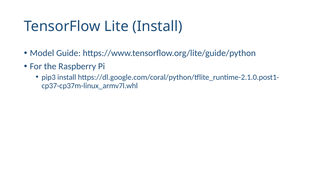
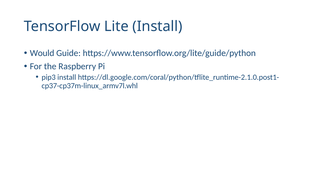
Model: Model -> Would
